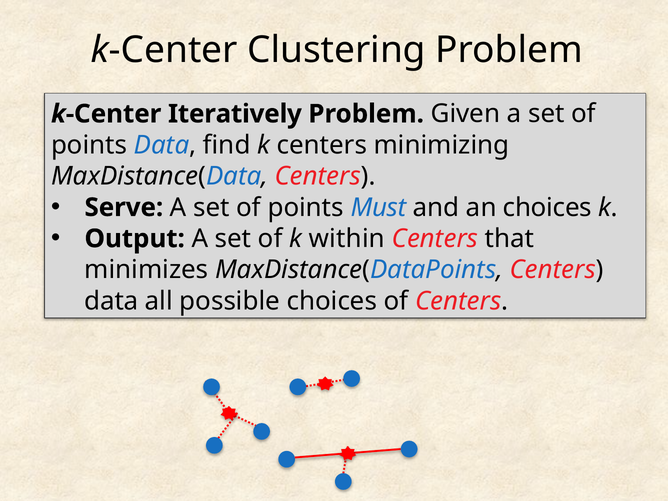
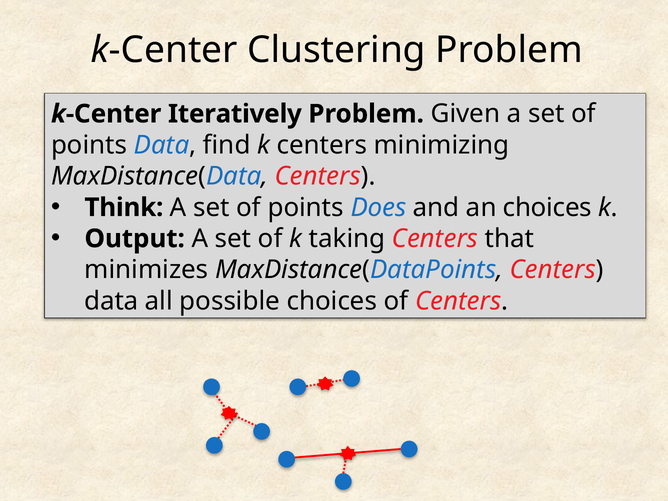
Serve: Serve -> Think
Must: Must -> Does
within: within -> taking
